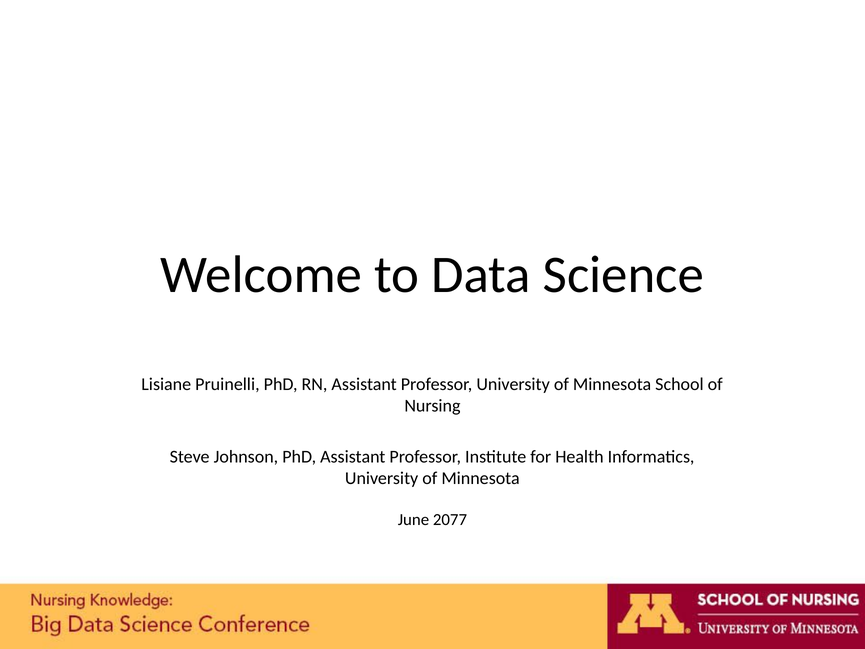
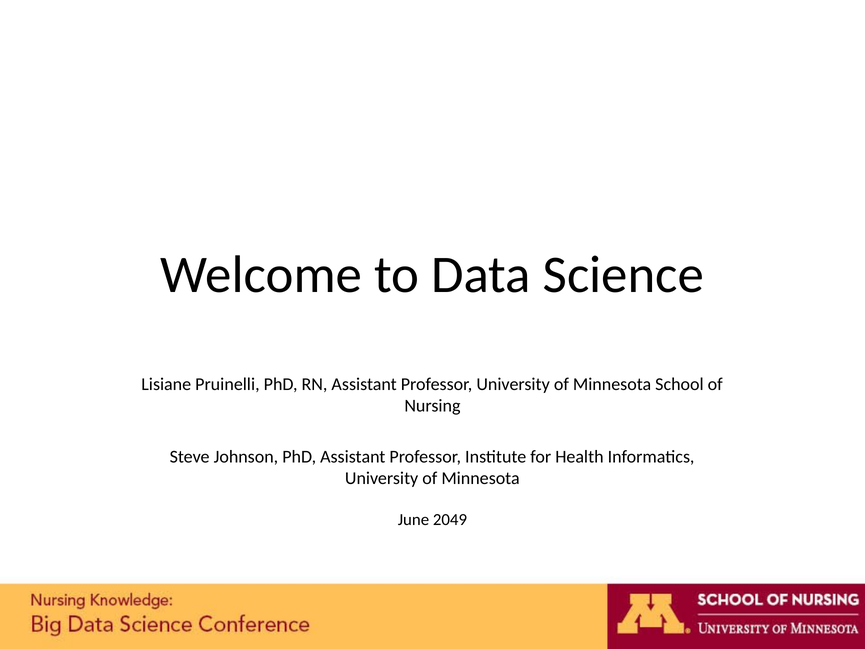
2077: 2077 -> 2049
